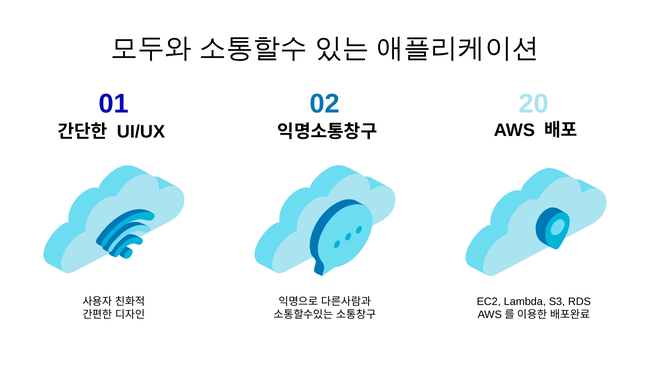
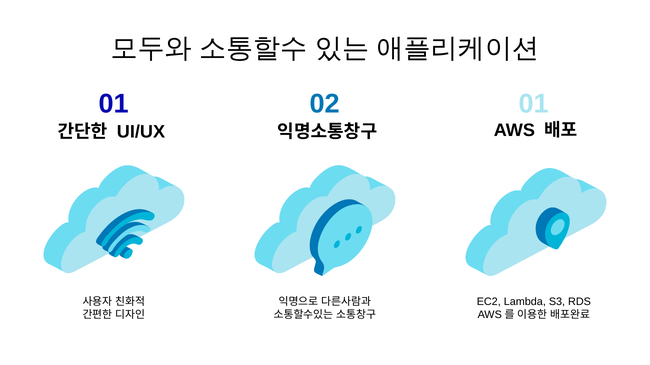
01 20: 20 -> 01
